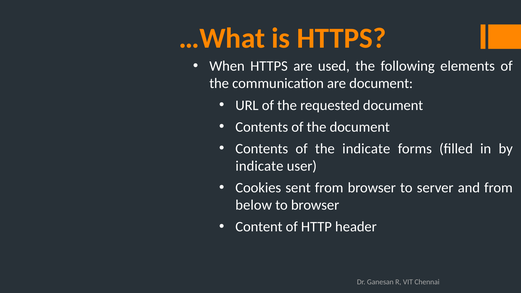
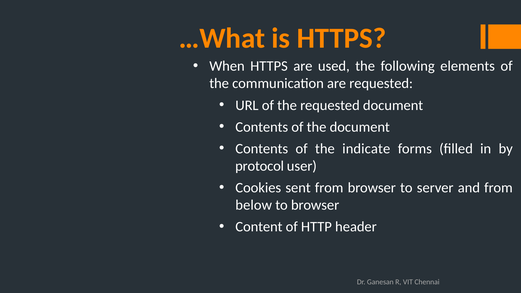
are document: document -> requested
indicate at (259, 166): indicate -> protocol
